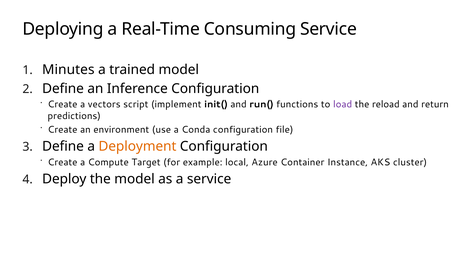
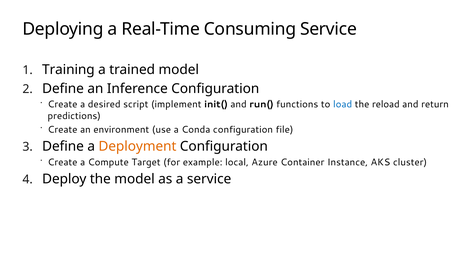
Minutes: Minutes -> Training
vectors: vectors -> desired
load colour: purple -> blue
